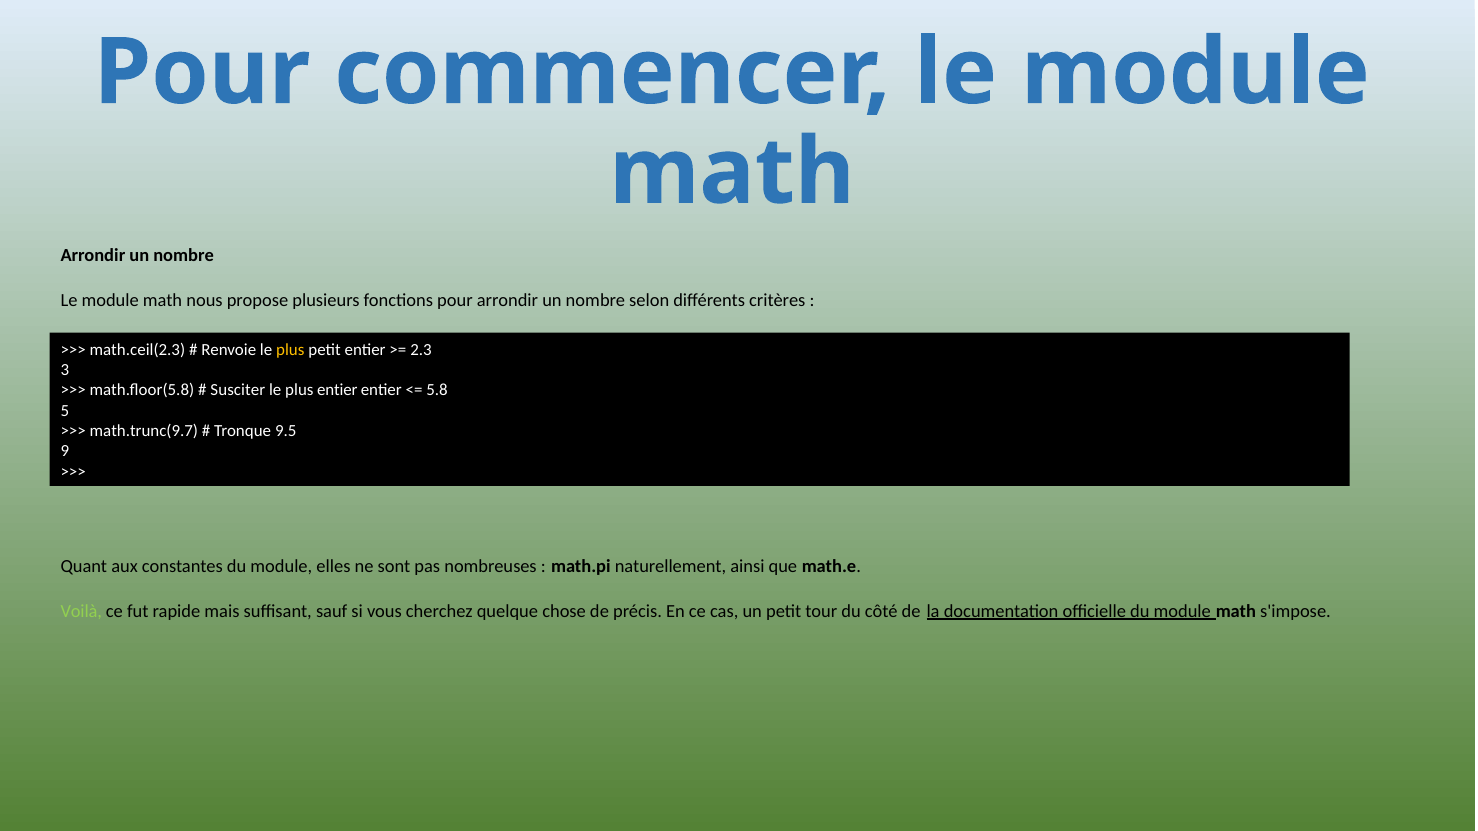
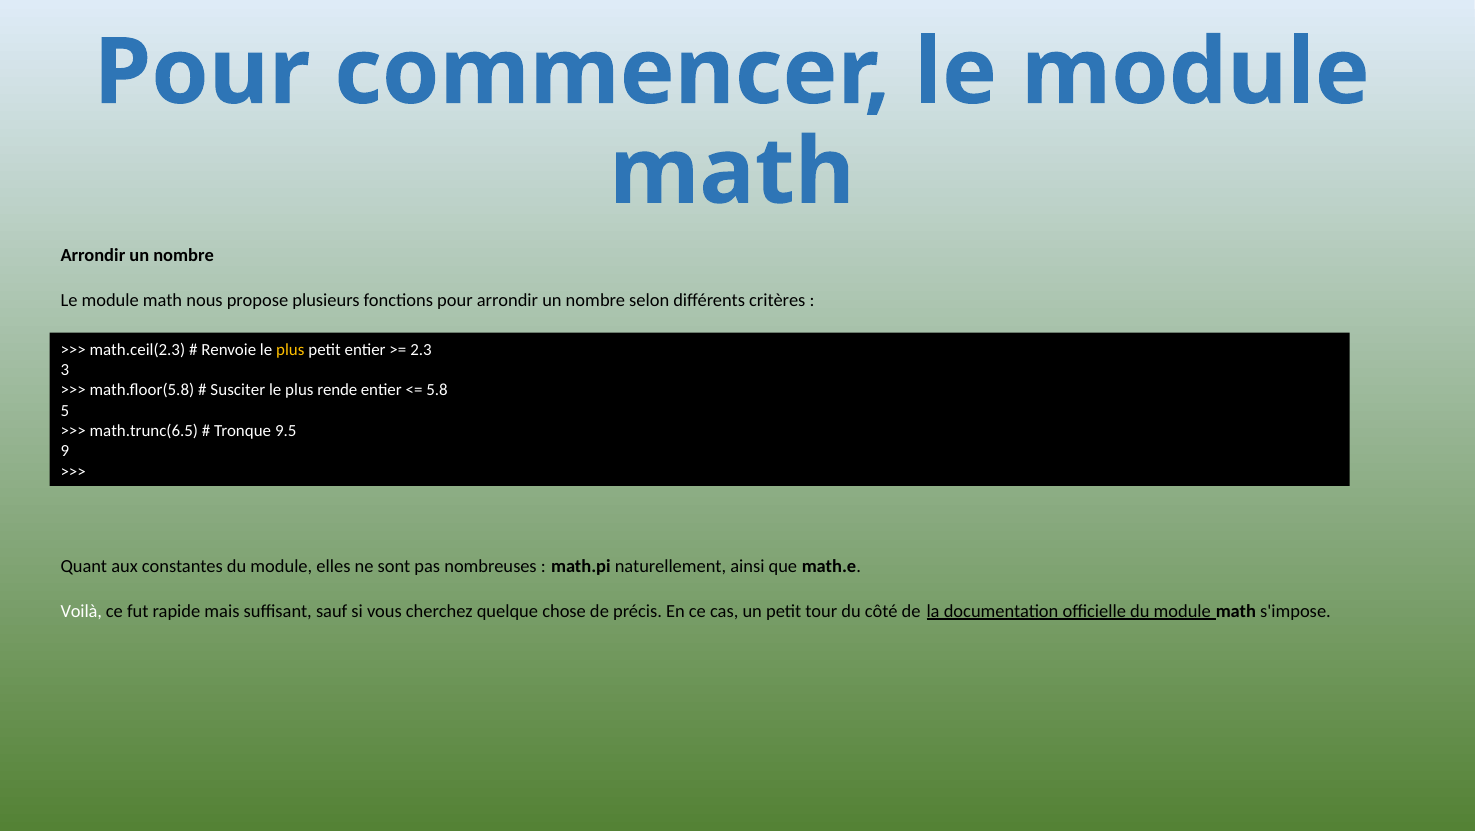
plus entier: entier -> rende
math.trunc(9.7: math.trunc(9.7 -> math.trunc(6.5
Voilà colour: light green -> white
